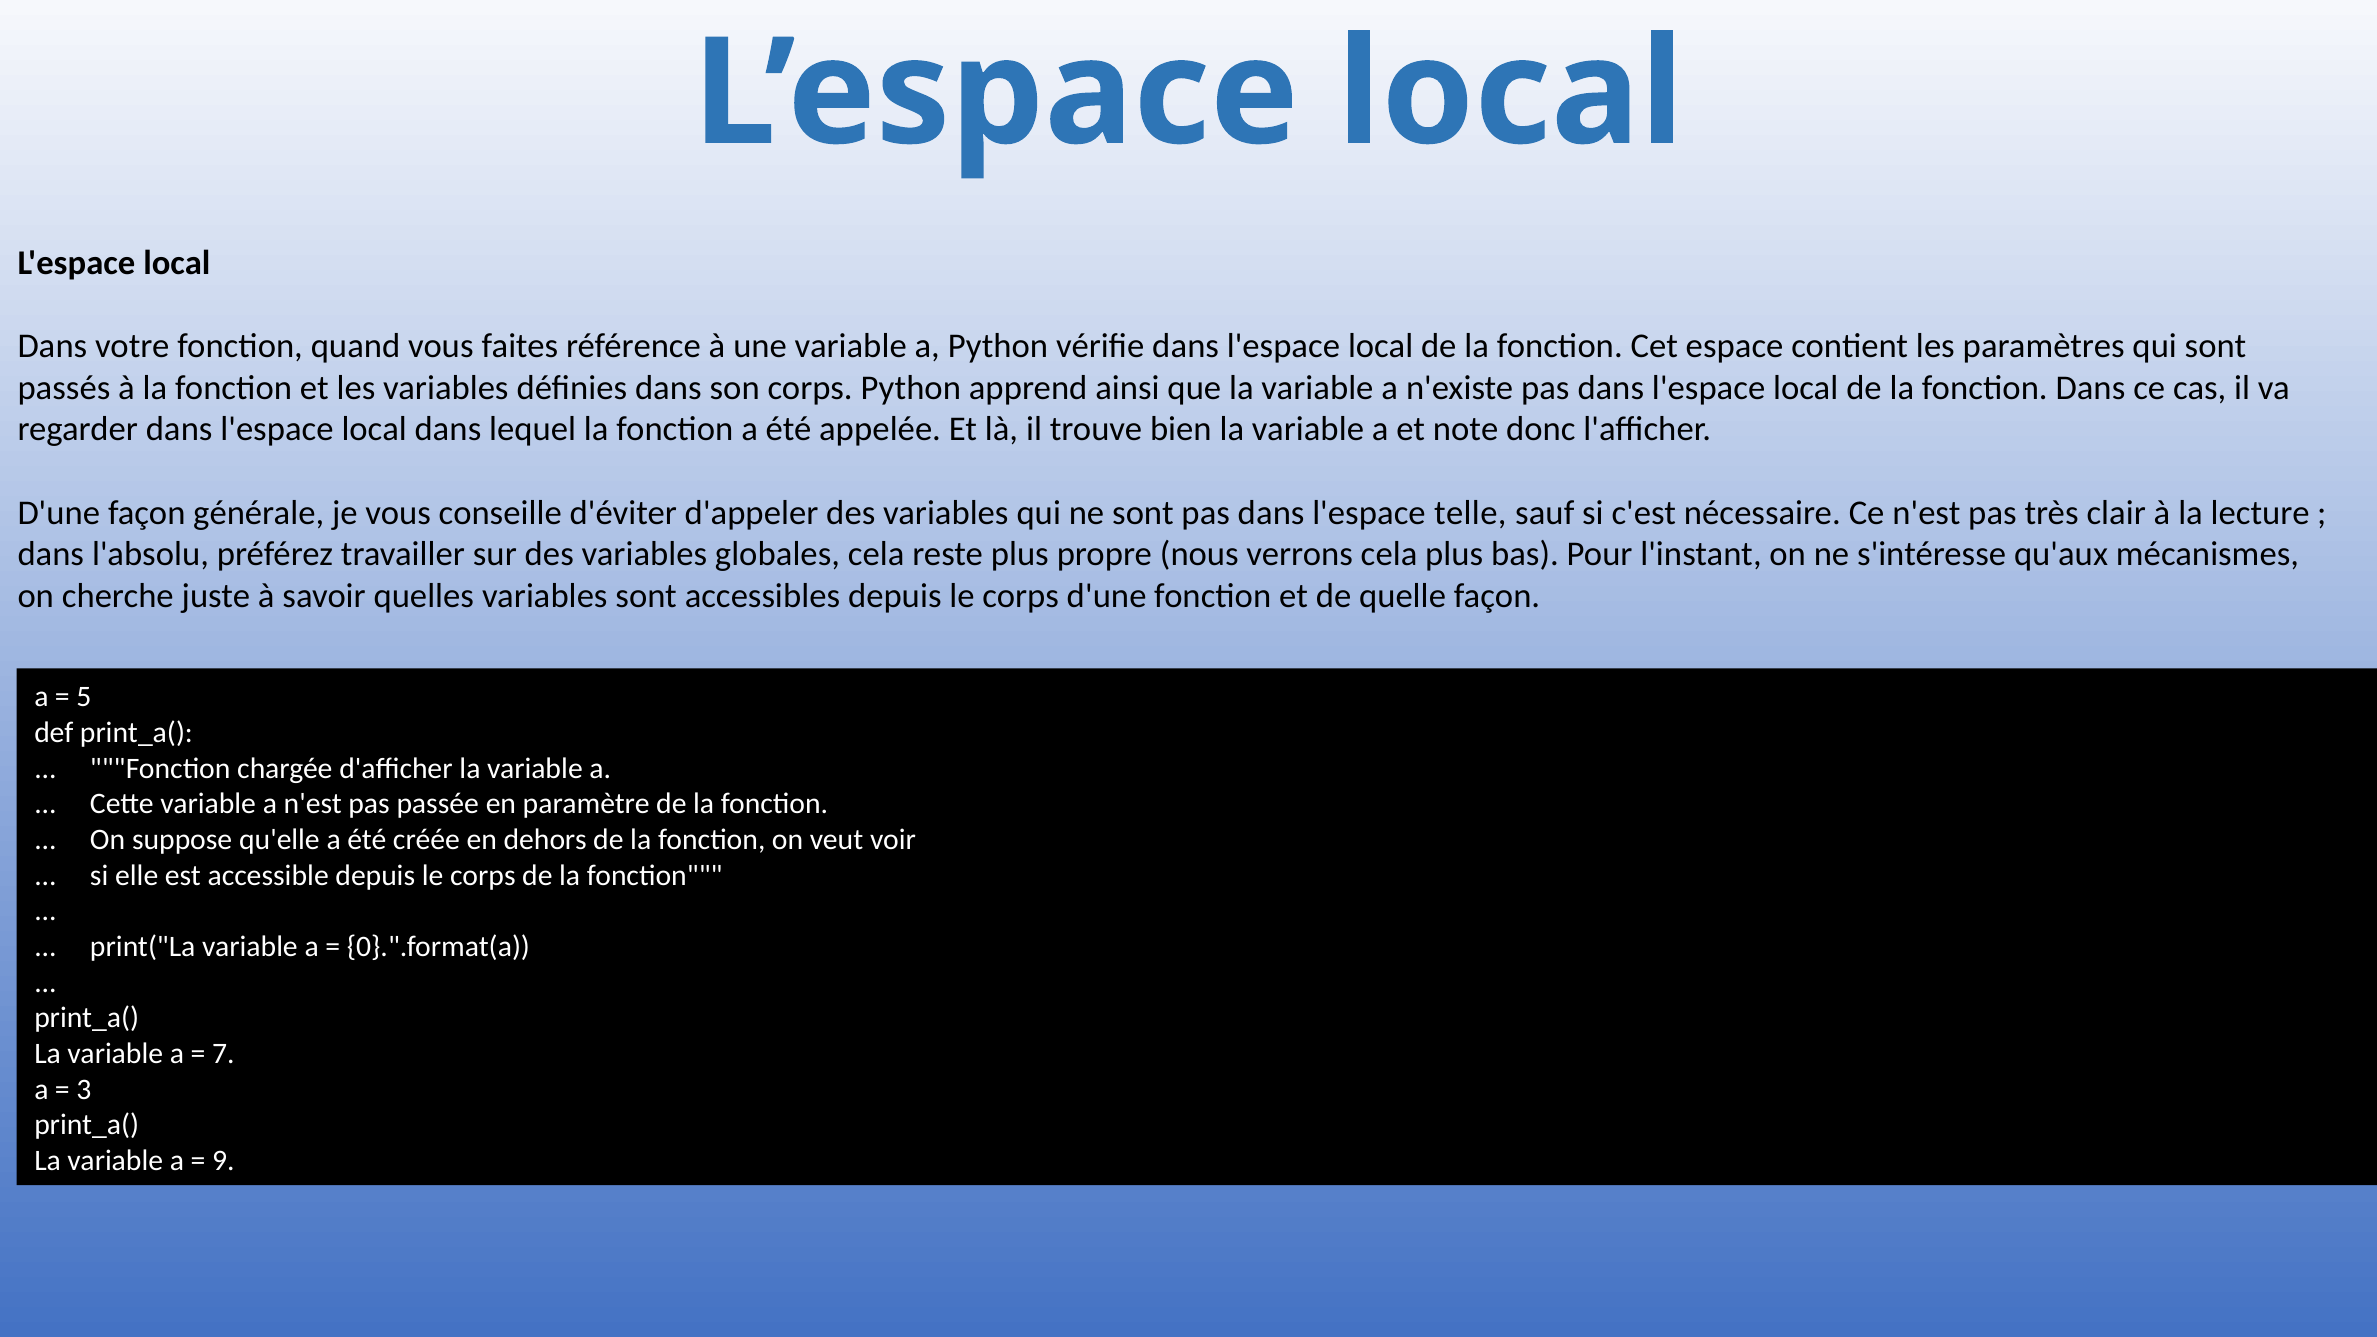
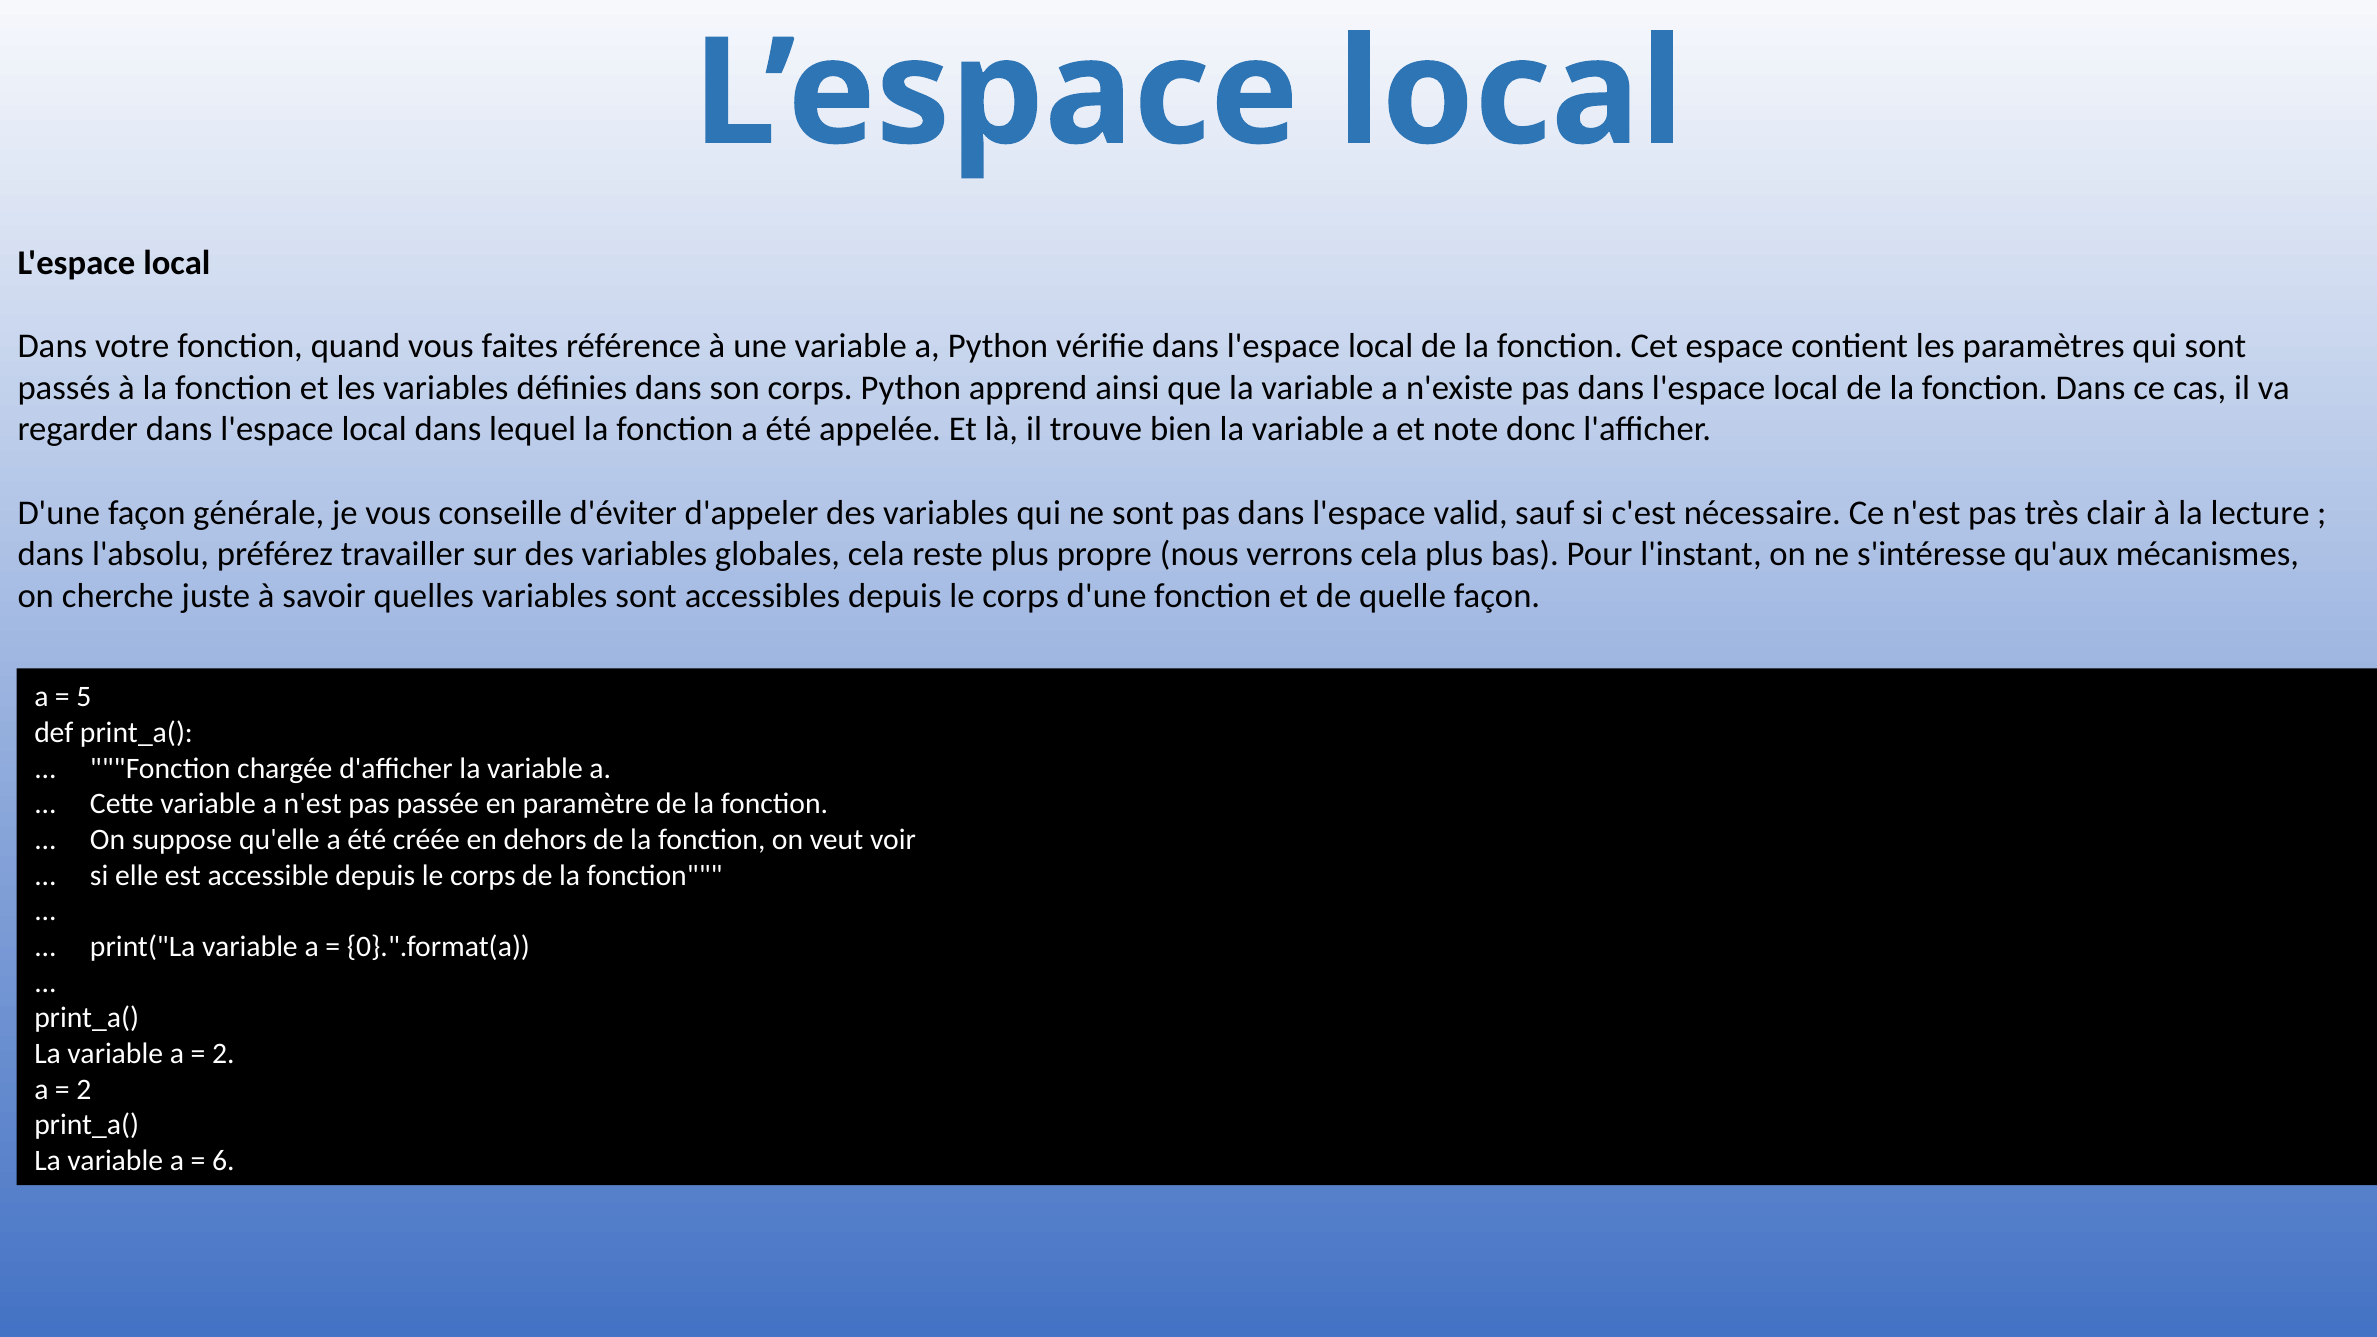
telle: telle -> valid
7 at (223, 1054): 7 -> 2
3 at (84, 1089): 3 -> 2
9: 9 -> 6
